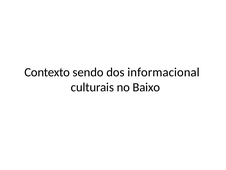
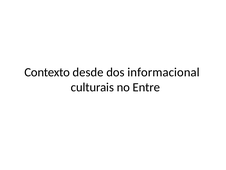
sendo: sendo -> desde
Baixo: Baixo -> Entre
